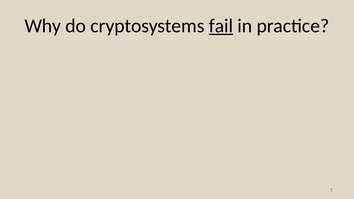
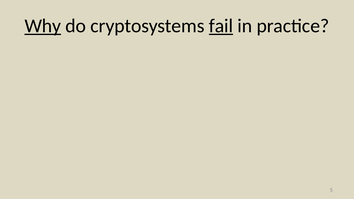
Why underline: none -> present
